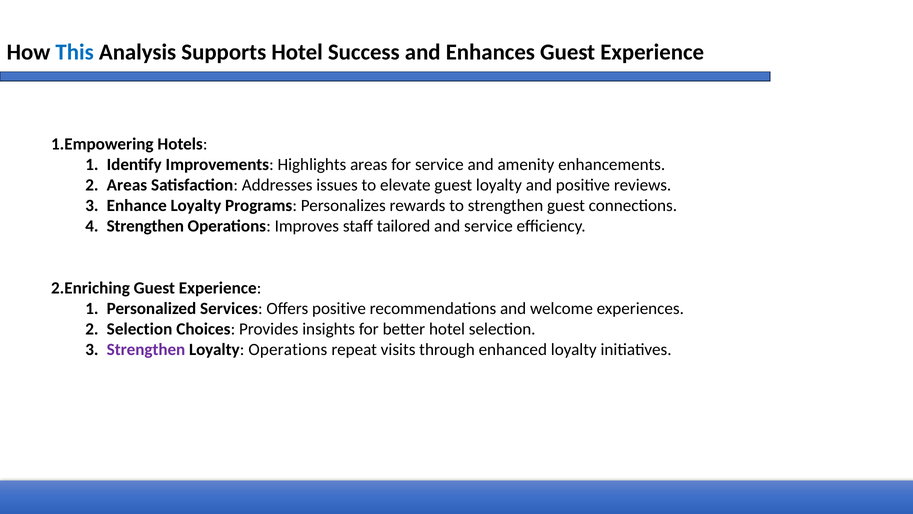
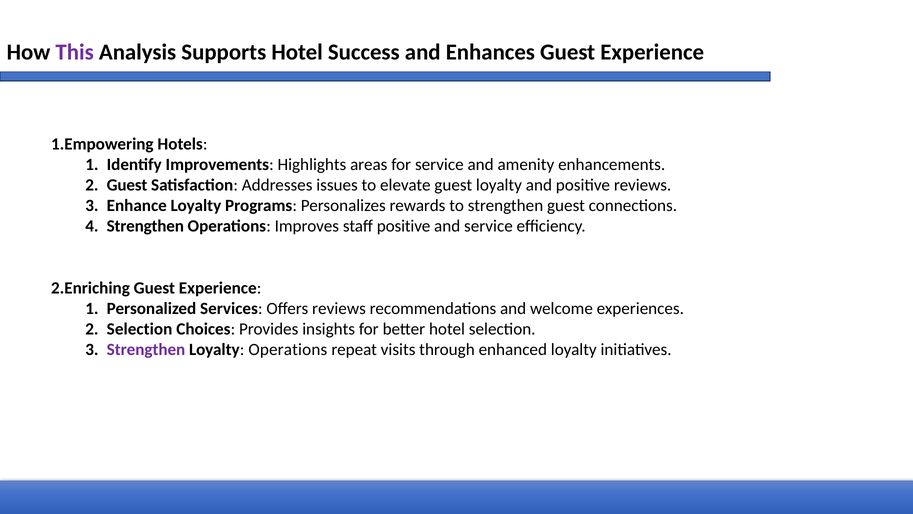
This colour: blue -> purple
Areas at (127, 185): Areas -> Guest
staff tailored: tailored -> positive
Offers positive: positive -> reviews
